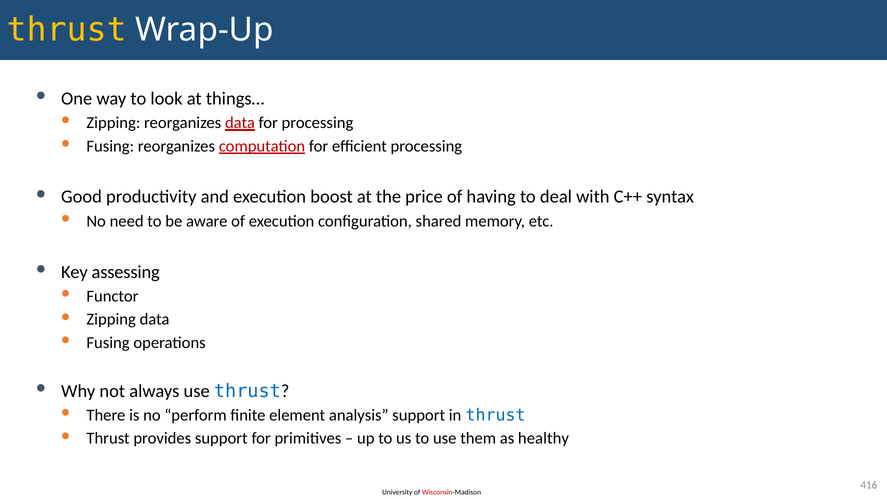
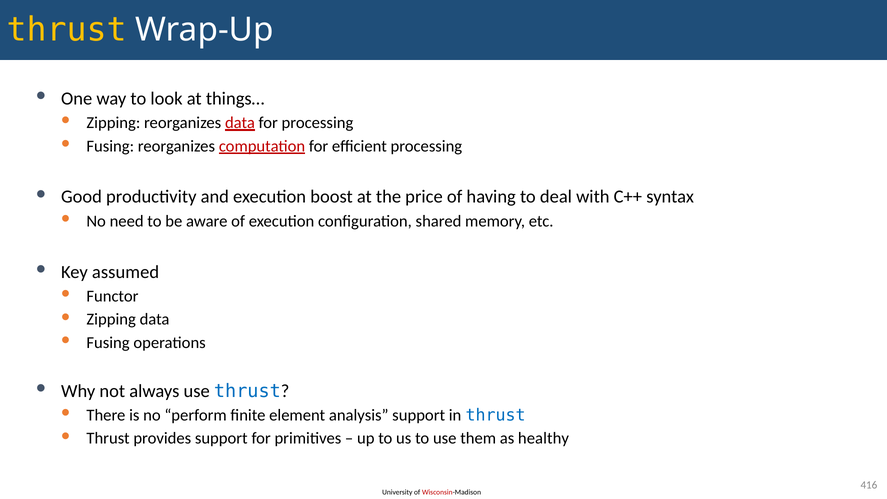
assessing: assessing -> assumed
